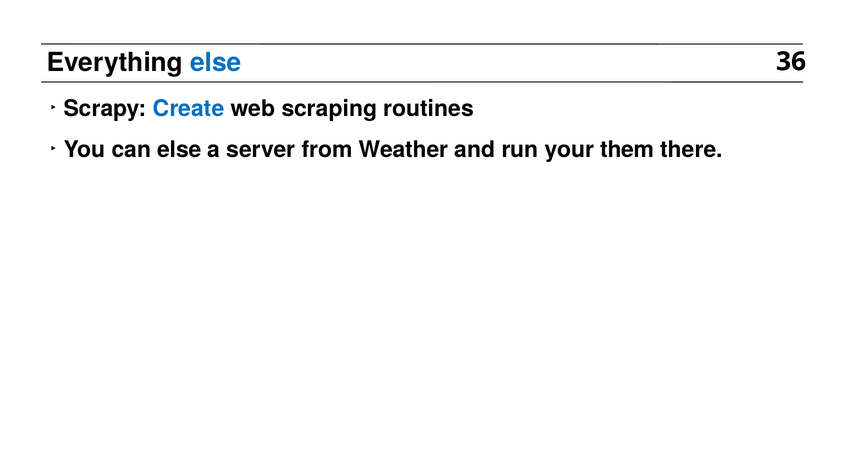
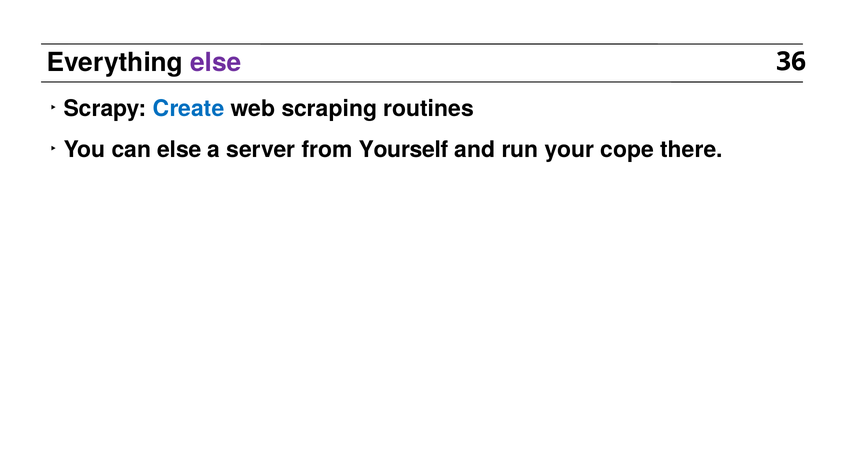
else at (216, 62) colour: blue -> purple
Weather: Weather -> Yourself
them: them -> cope
